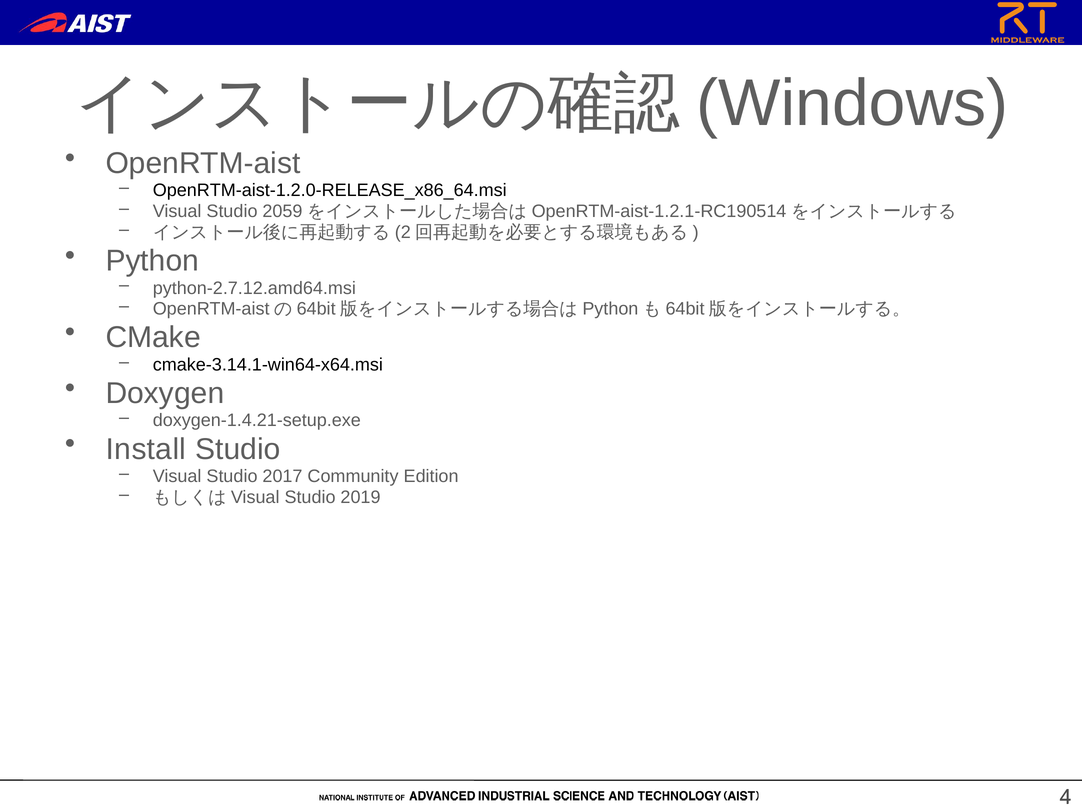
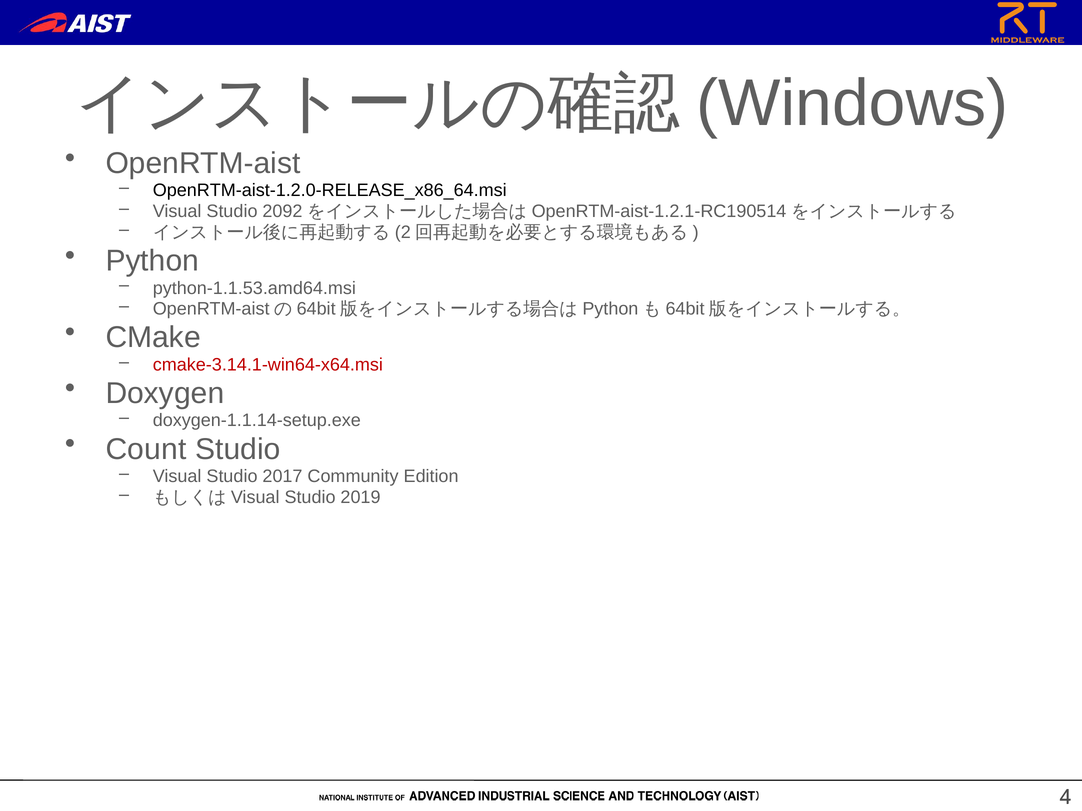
2059: 2059 -> 2092
python-2.7.12.amd64.msi: python-2.7.12.amd64.msi -> python-1.1.53.amd64.msi
cmake-3.14.1-win64-x64.msi colour: black -> red
doxygen-1.4.21-setup.exe: doxygen-1.4.21-setup.exe -> doxygen-1.1.14-setup.exe
Install: Install -> Count
